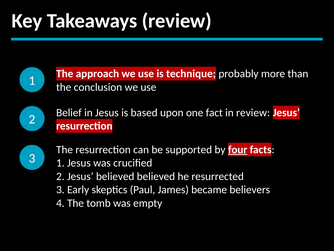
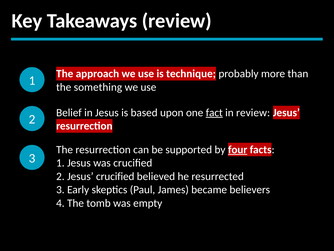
conclusion: conclusion -> something
fact underline: none -> present
Jesus believed: believed -> crucified
